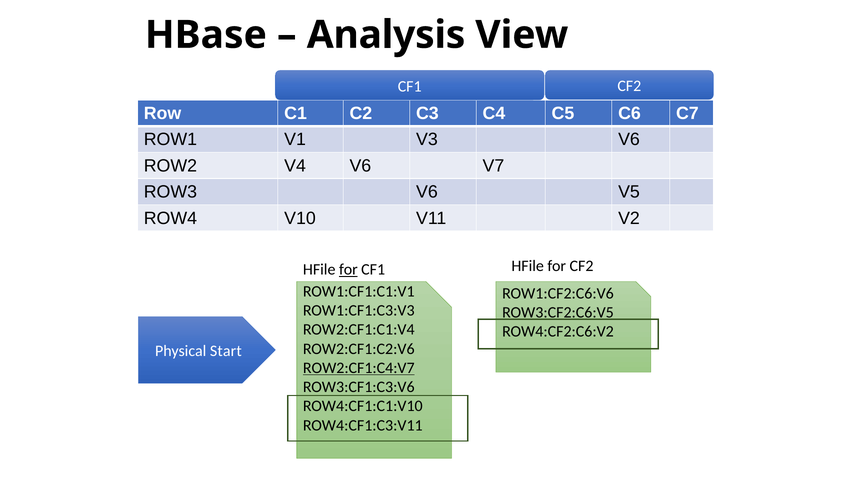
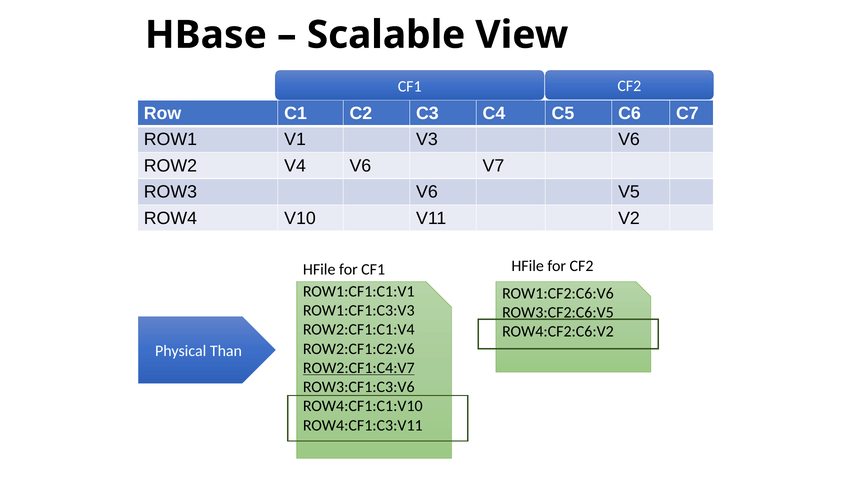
Analysis: Analysis -> Scalable
for at (348, 270) underline: present -> none
Start: Start -> Than
